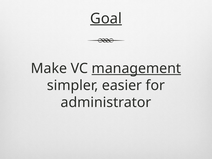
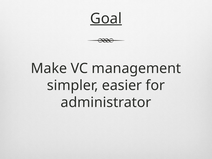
management underline: present -> none
